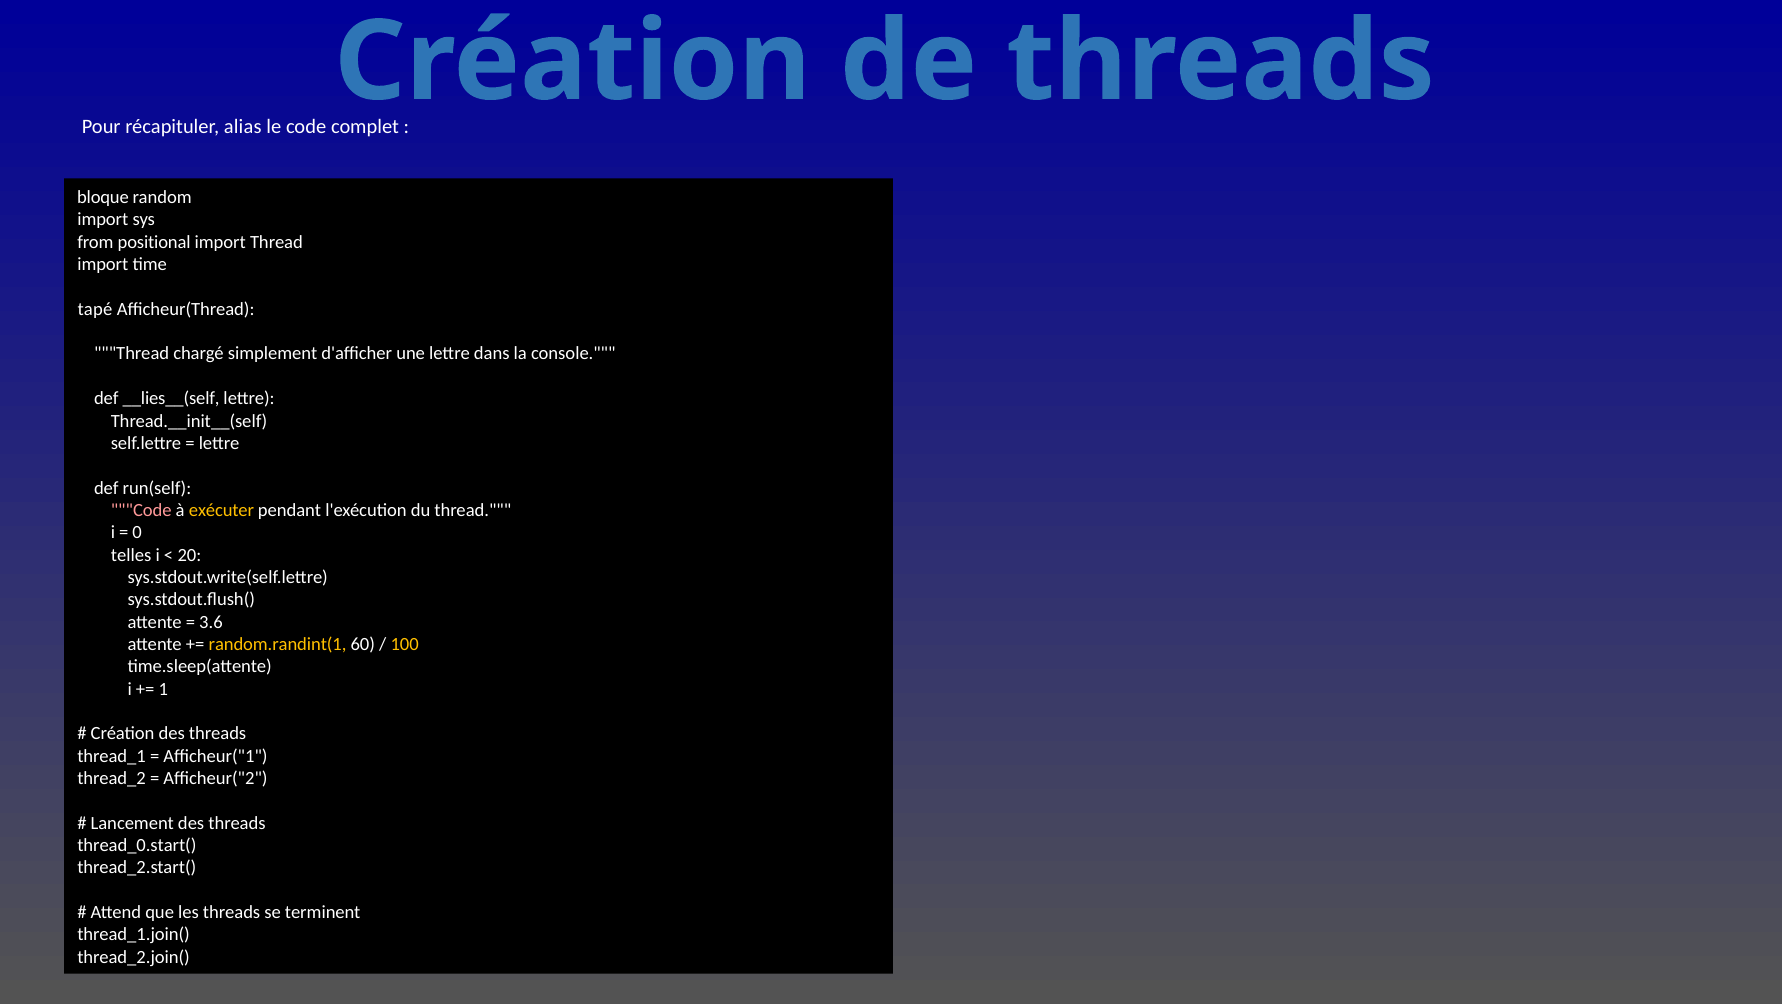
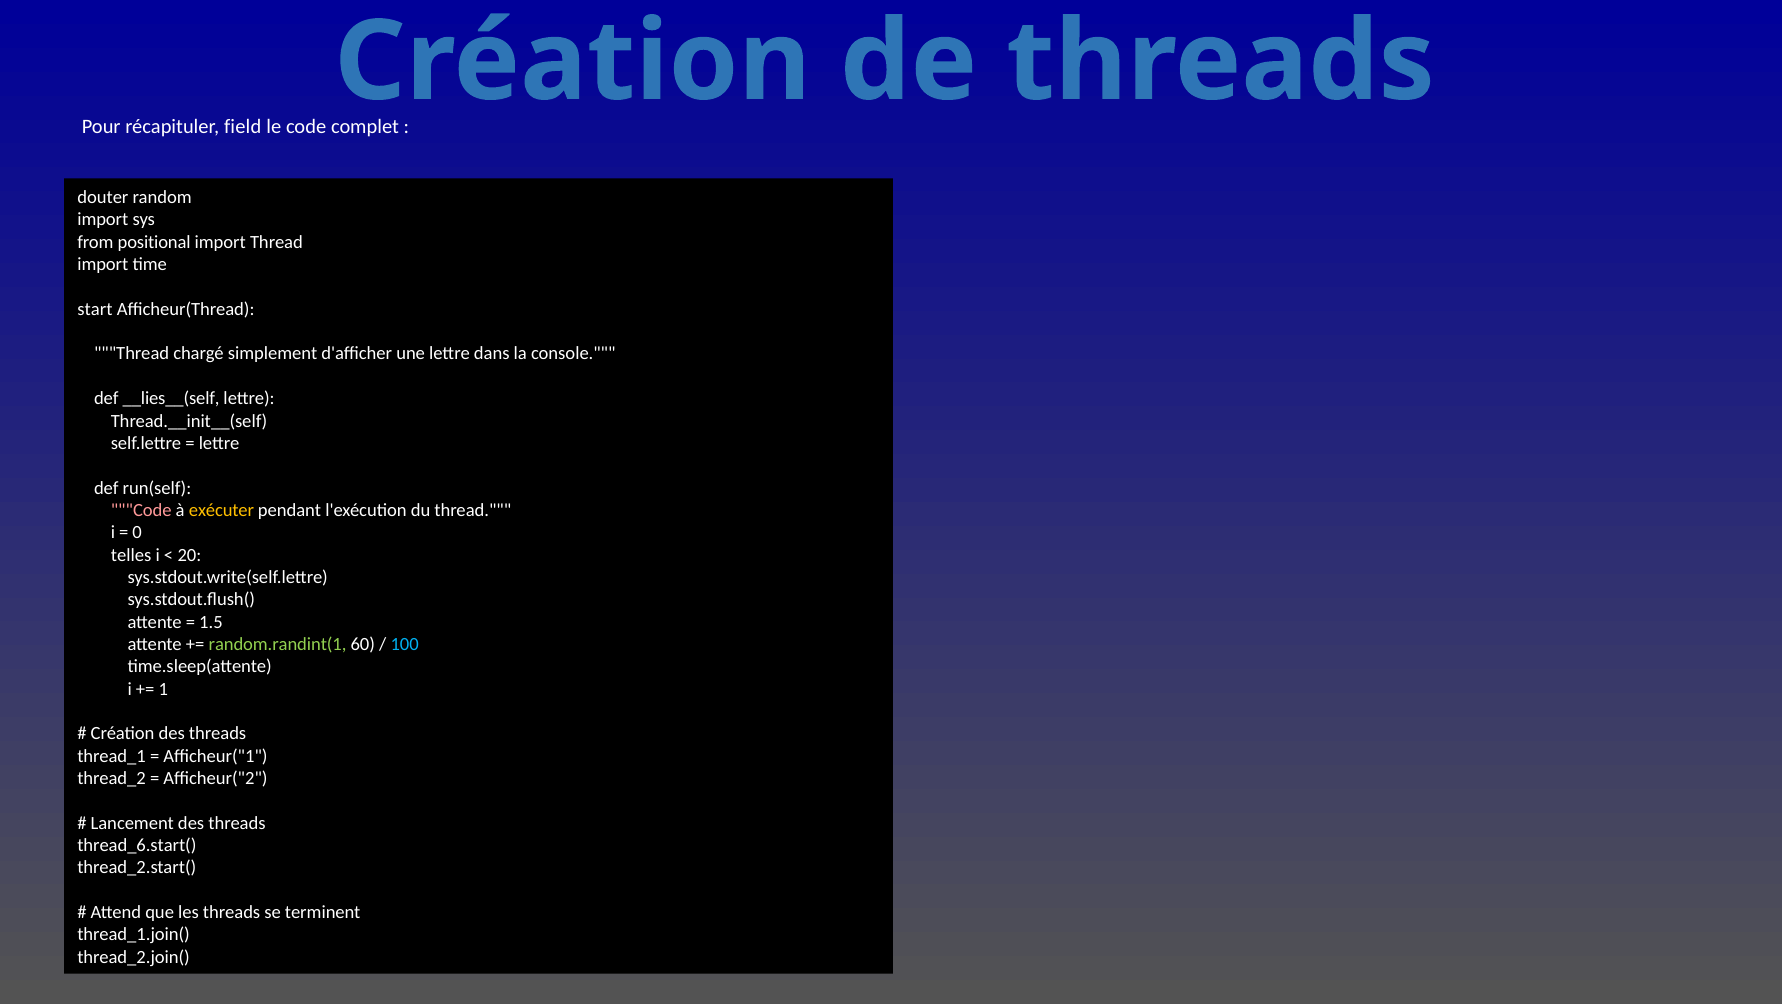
alias: alias -> field
bloque: bloque -> douter
tapé: tapé -> start
3.6: 3.6 -> 1.5
random.randint(1 colour: yellow -> light green
100 colour: yellow -> light blue
thread_0.start(: thread_0.start( -> thread_6.start(
